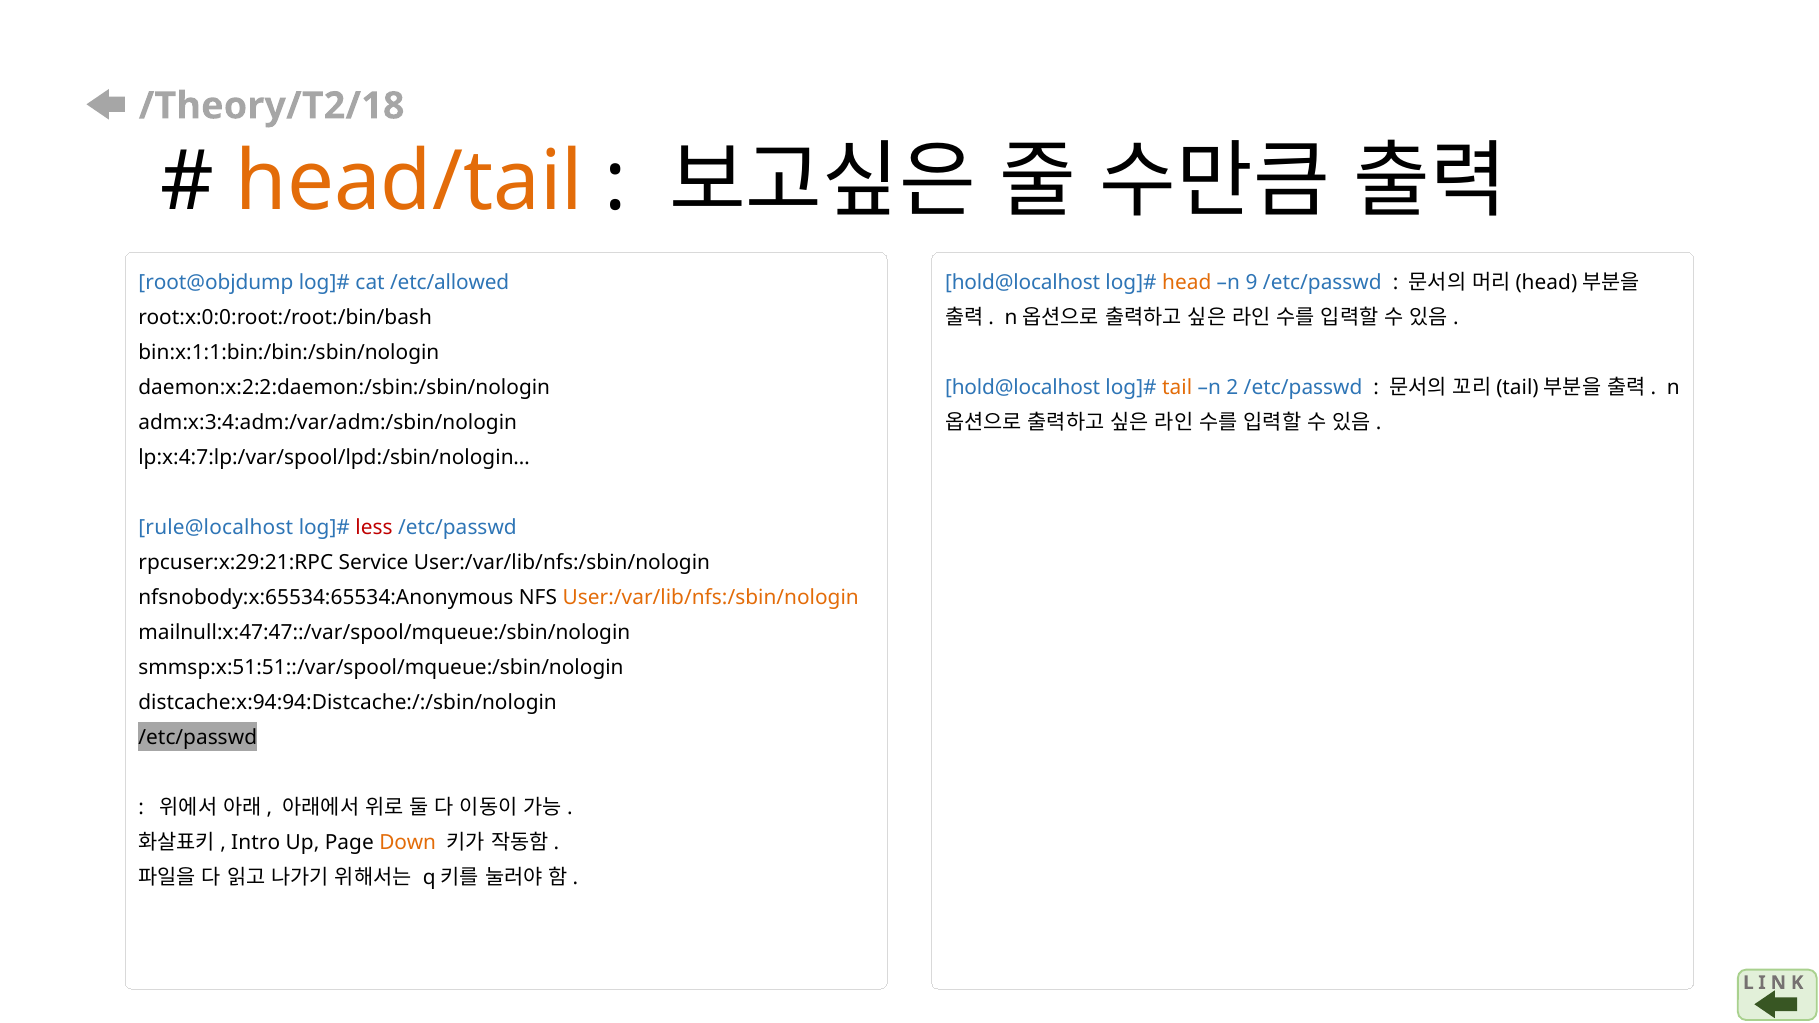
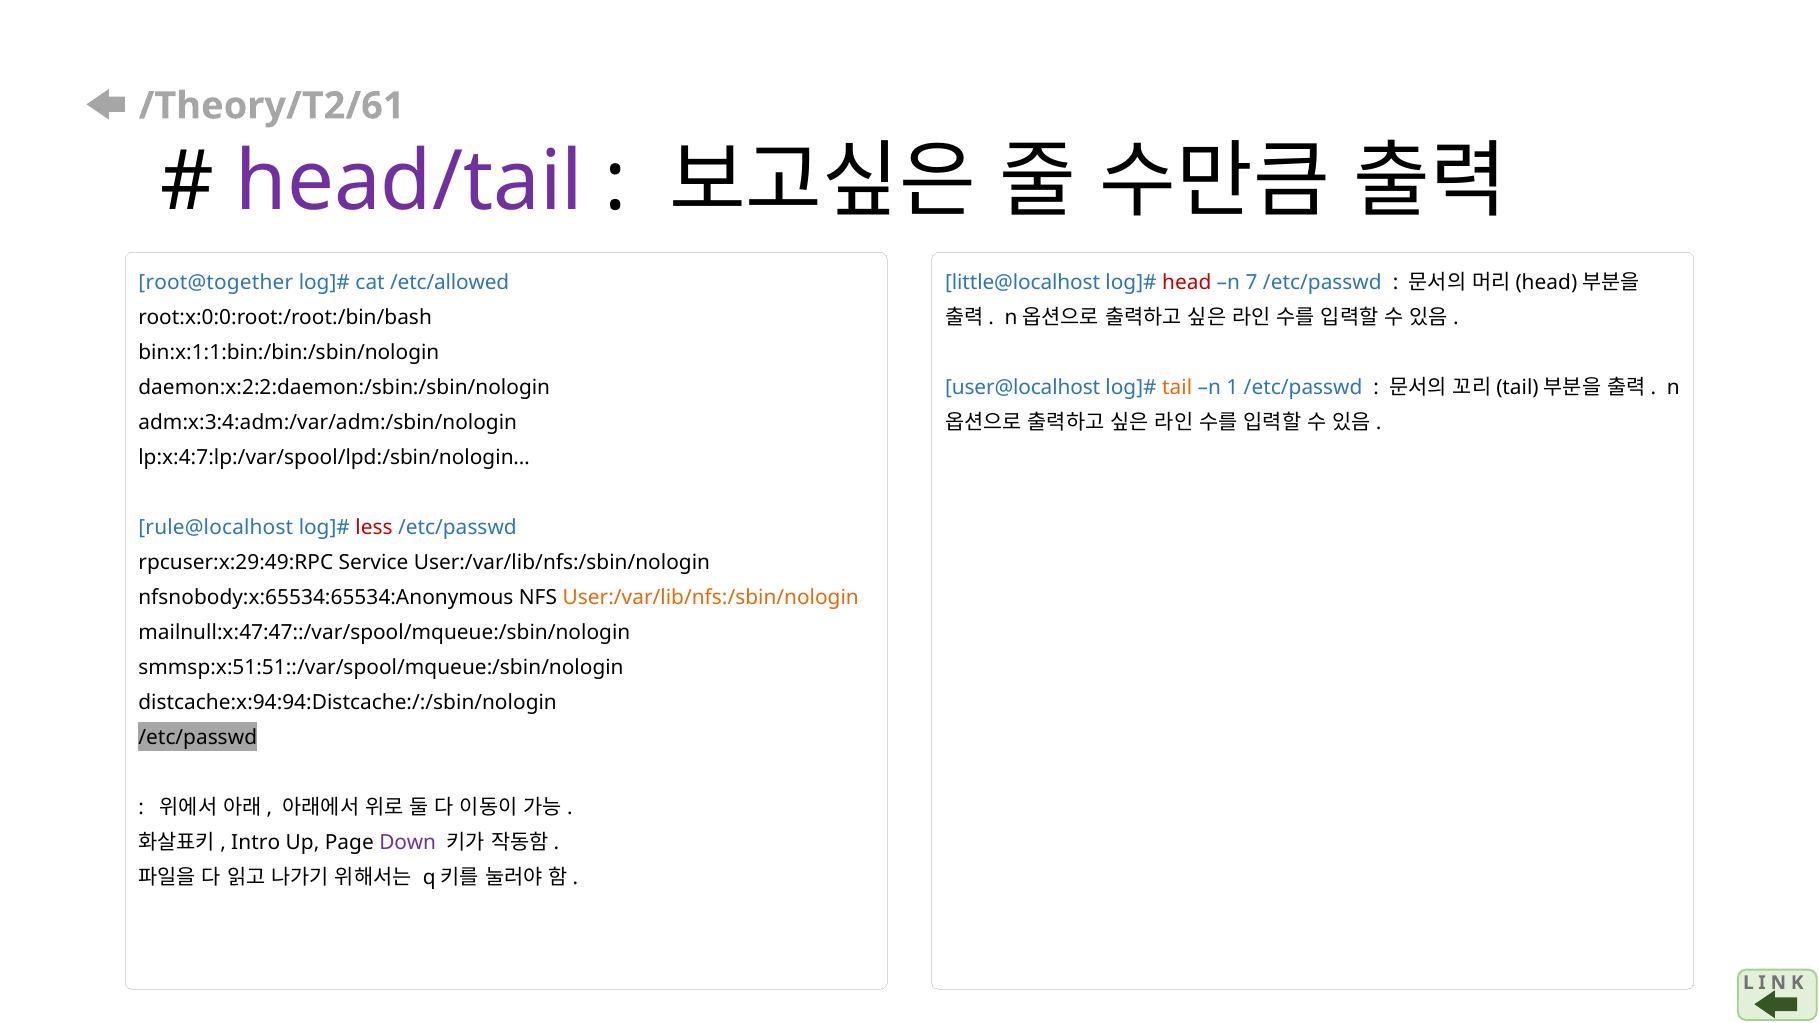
/Theory/T2/18: /Theory/T2/18 -> /Theory/T2/61
head/tail colour: orange -> purple
root@objdump: root@objdump -> root@together
hold@localhost at (1023, 283): hold@localhost -> little@localhost
head colour: orange -> red
9: 9 -> 7
hold@localhost at (1023, 388): hold@localhost -> user@localhost
2: 2 -> 1
rpcuser:x:29:21:RPC: rpcuser:x:29:21:RPC -> rpcuser:x:29:49:RPC
Down colour: orange -> purple
